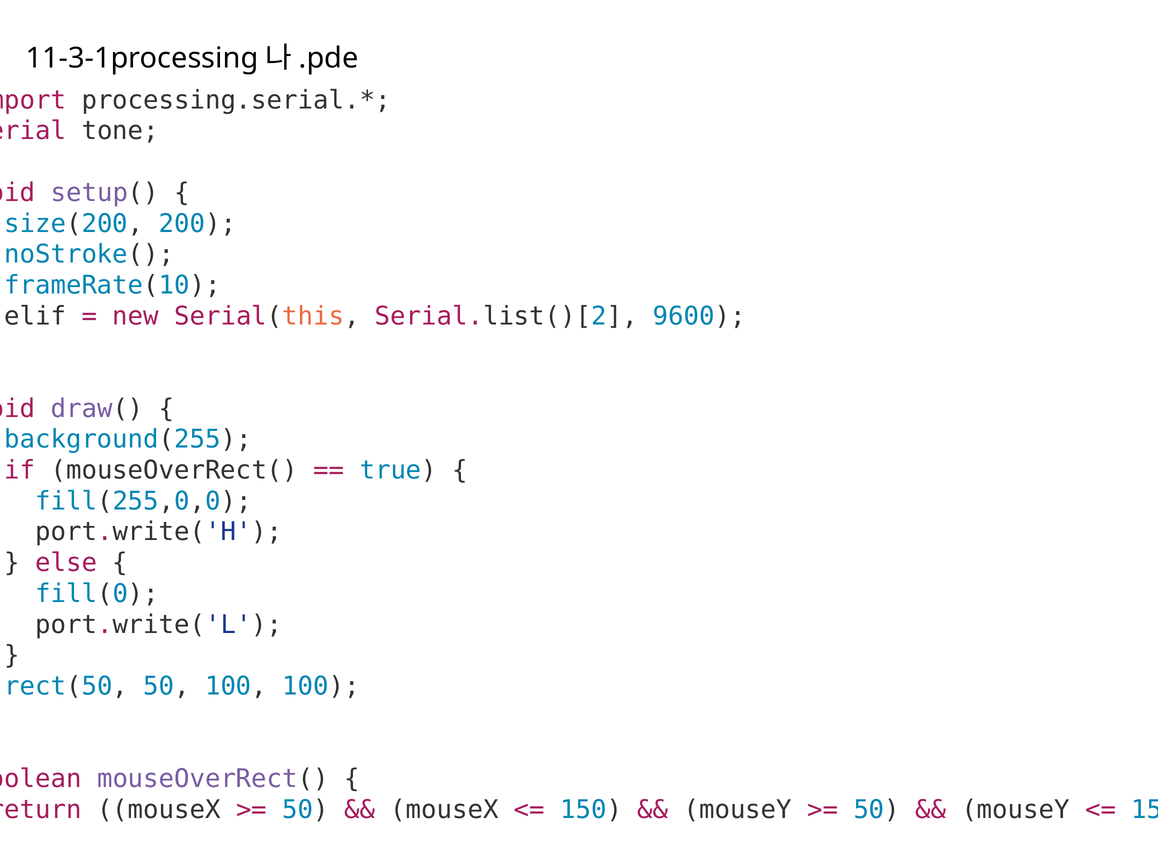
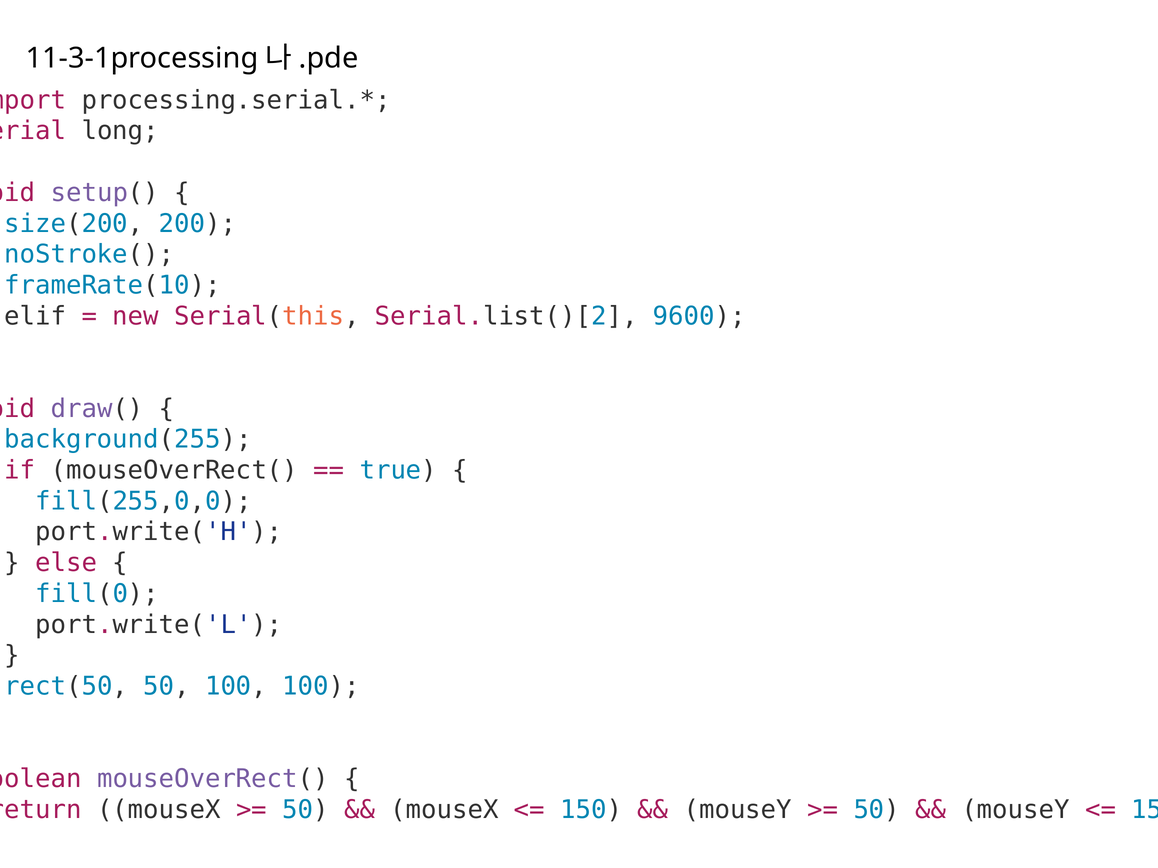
tone: tone -> long
